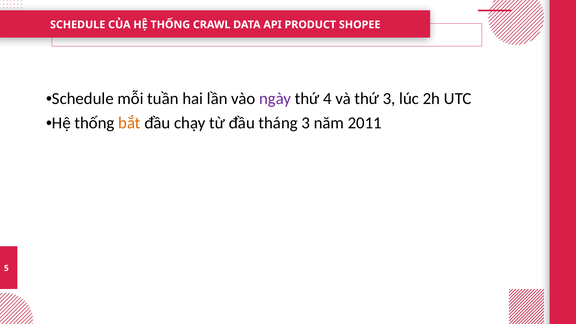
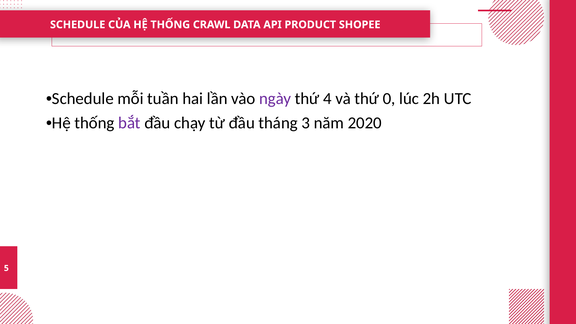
thứ 3: 3 -> 0
bắt colour: orange -> purple
2011: 2011 -> 2020
